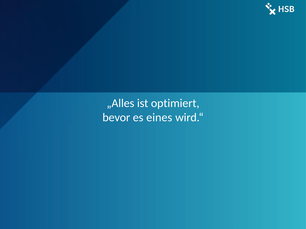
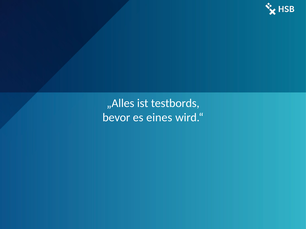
optimiert: optimiert -> testbords
